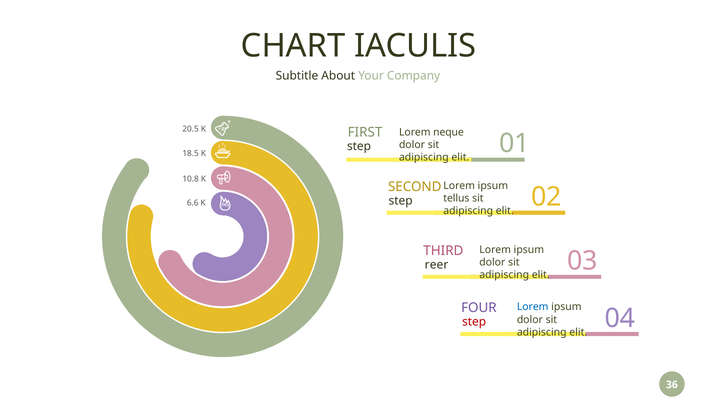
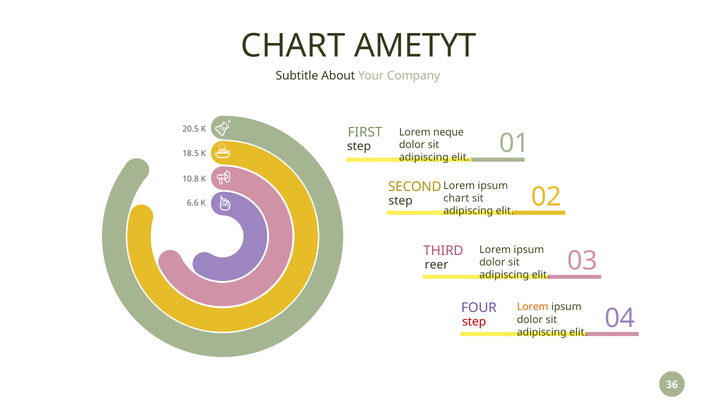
IACULIS: IACULIS -> AMETYT
tellus at (456, 198): tellus -> chart
Lorem at (533, 307) colour: blue -> orange
